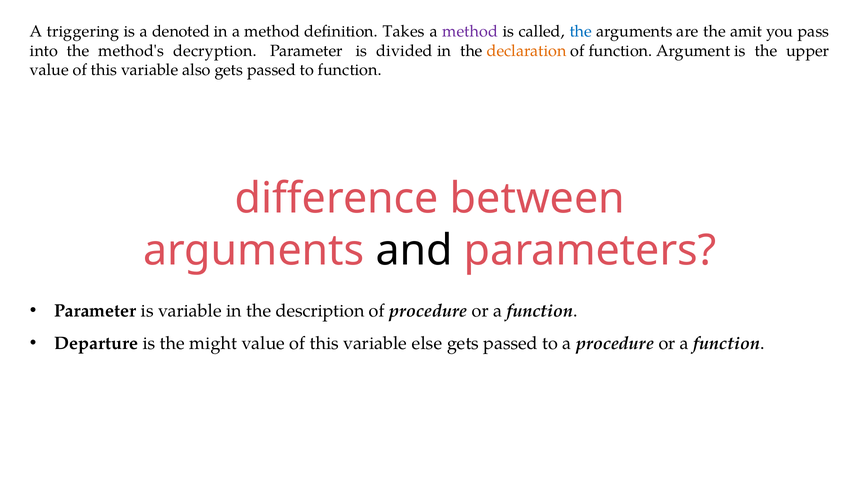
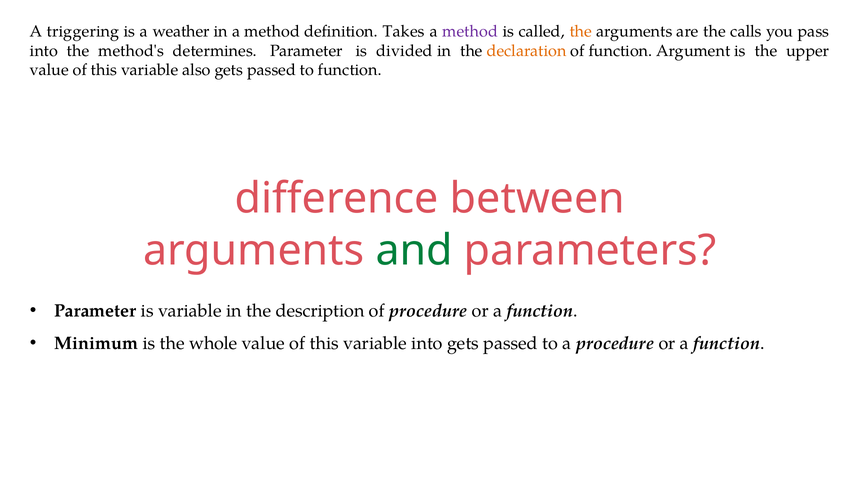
denoted: denoted -> weather
the at (581, 31) colour: blue -> orange
amit: amit -> calls
decryption: decryption -> determines
and colour: black -> green
Departure: Departure -> Minimum
might: might -> whole
variable else: else -> into
